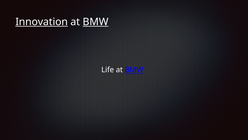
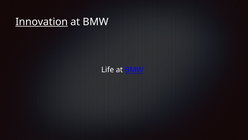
BMW at (96, 22) underline: present -> none
